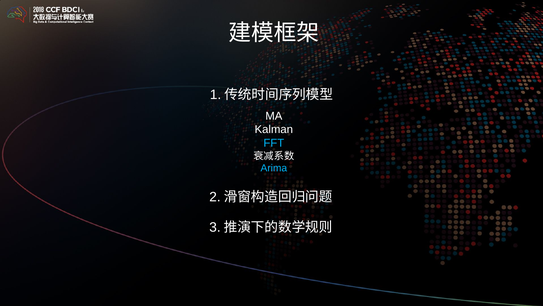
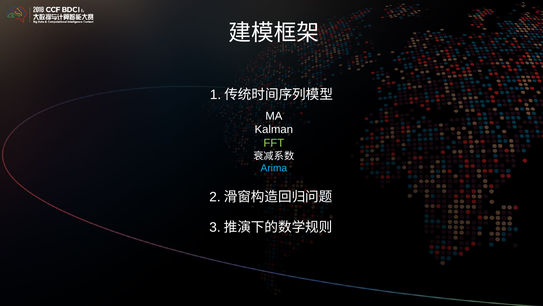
FFT colour: light blue -> light green
